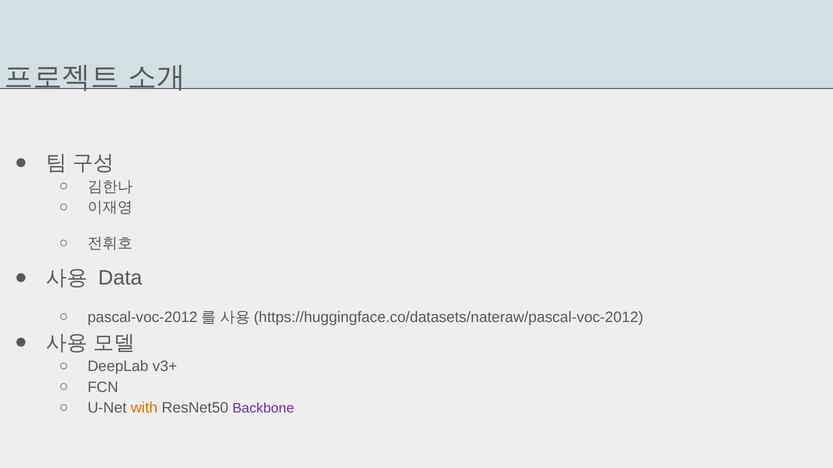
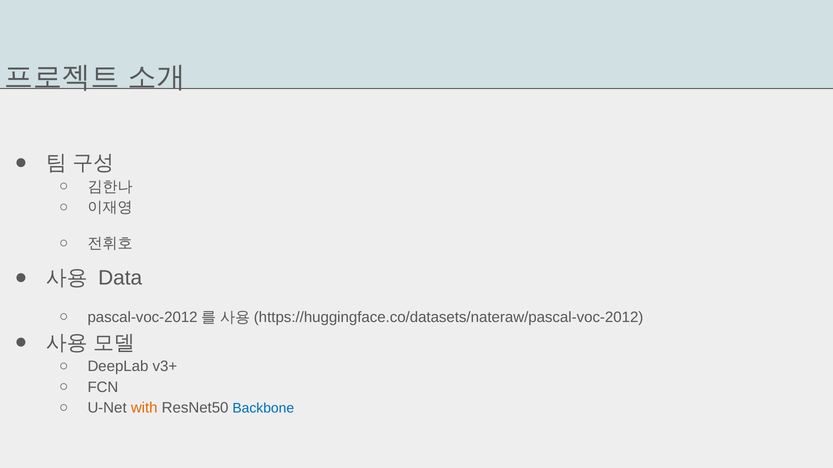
Backbone colour: purple -> blue
